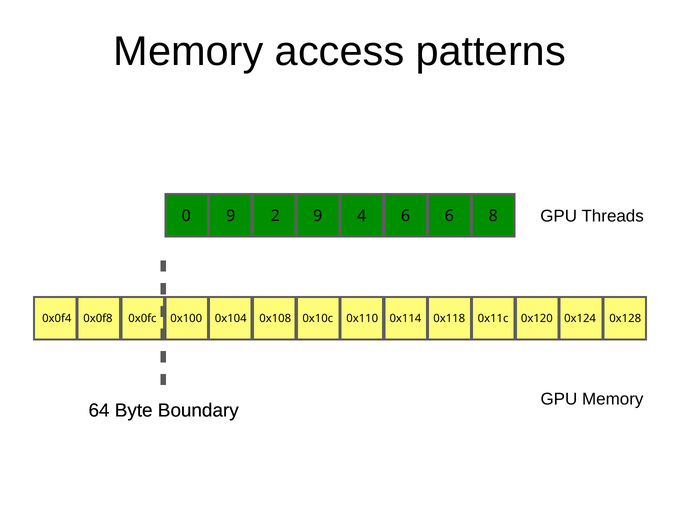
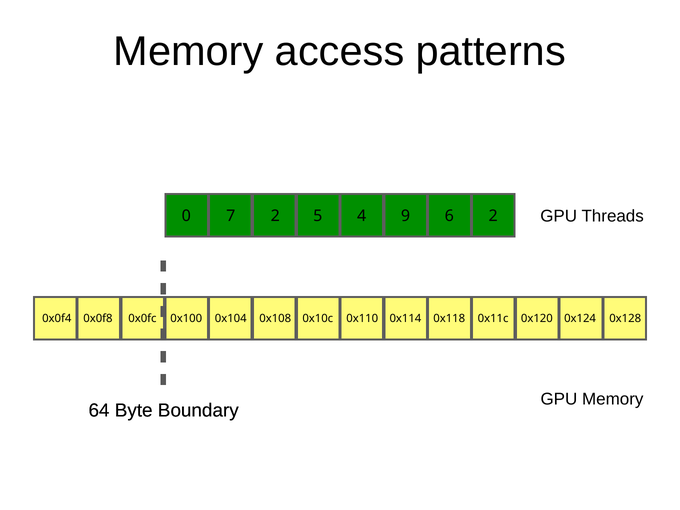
0 9: 9 -> 7
2 9: 9 -> 5
4 6: 6 -> 9
6 8: 8 -> 2
